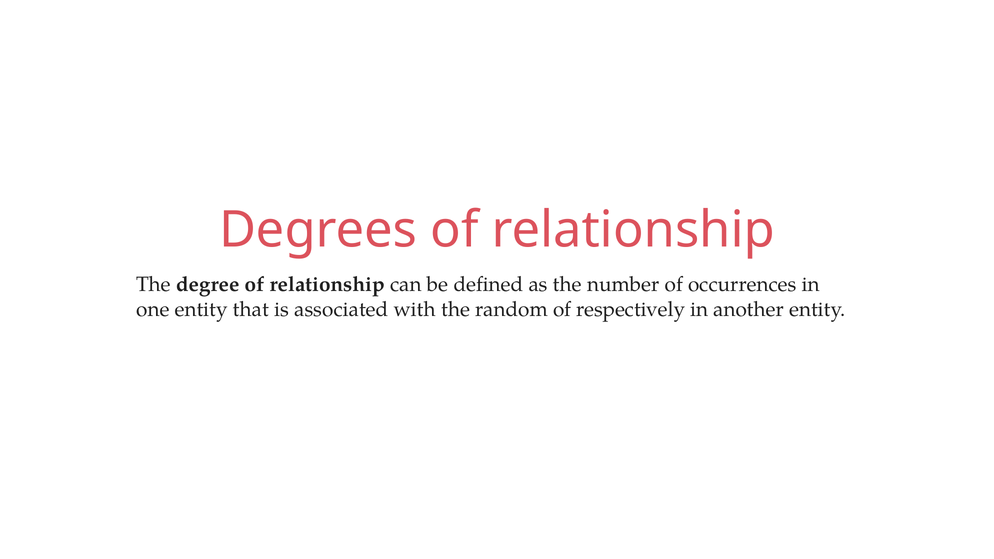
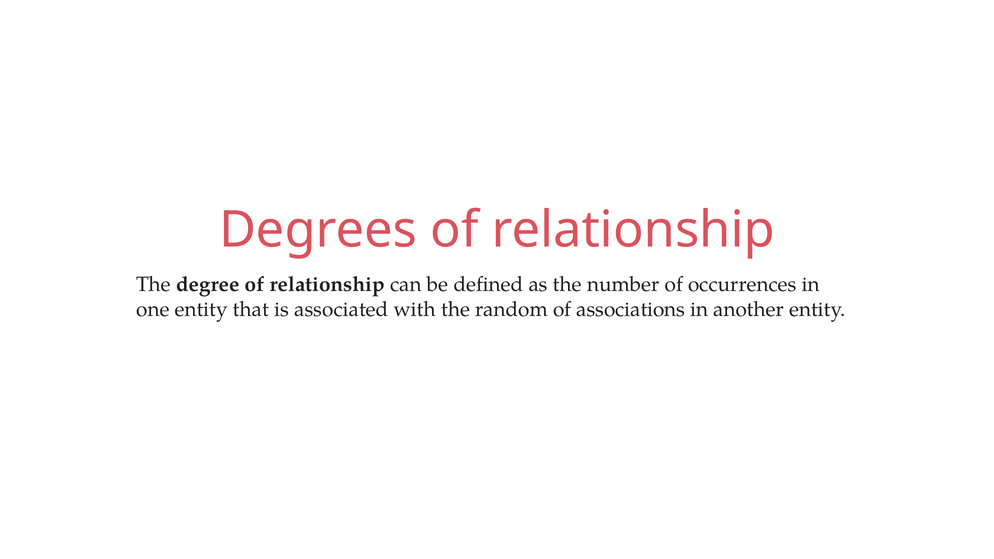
respectively: respectively -> associations
